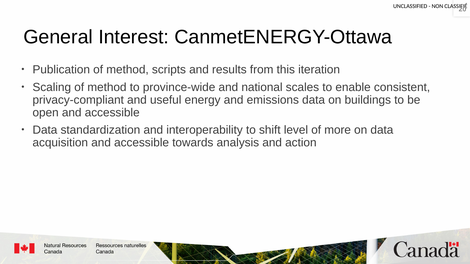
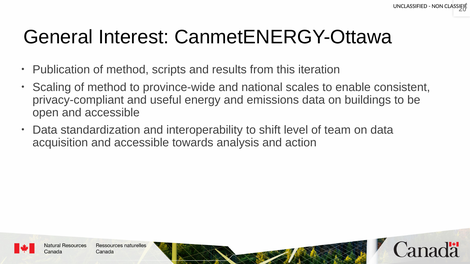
more: more -> team
